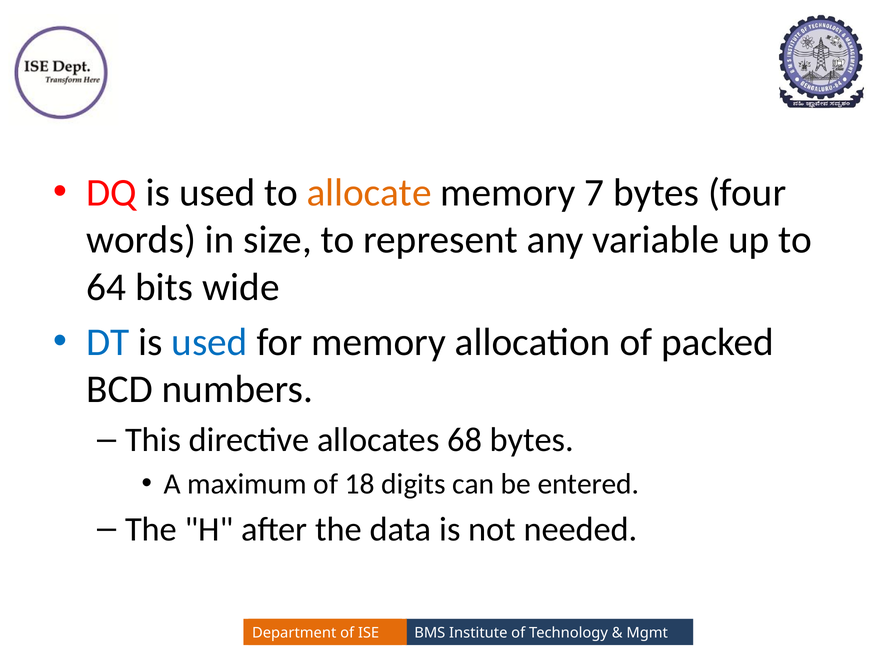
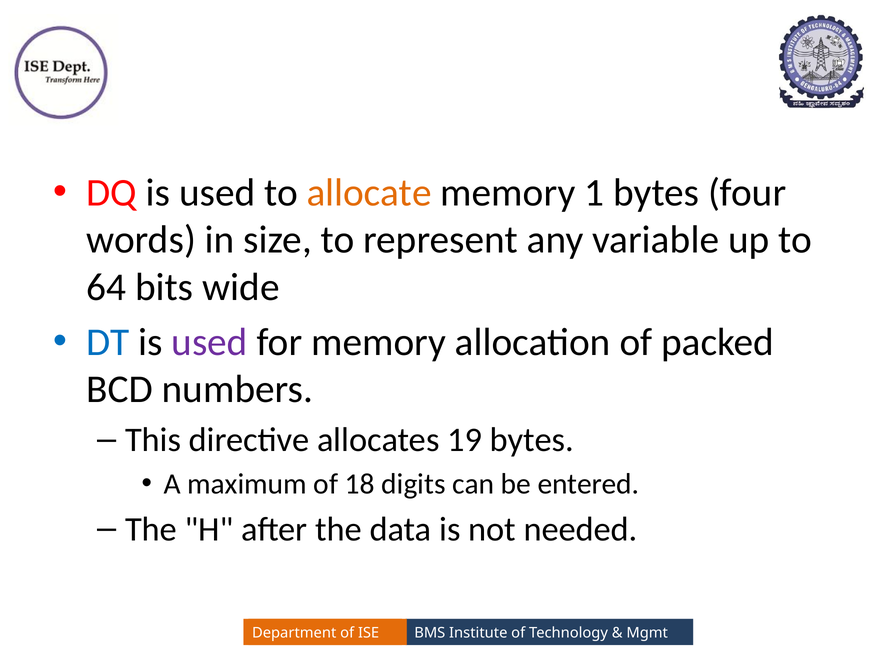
7: 7 -> 1
used at (210, 343) colour: blue -> purple
68: 68 -> 19
